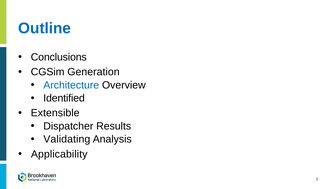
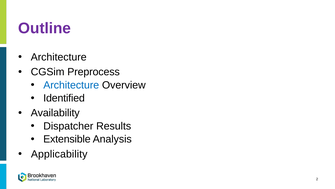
Outline colour: blue -> purple
Conclusions at (59, 57): Conclusions -> Architecture
Generation: Generation -> Preprocess
Extensible: Extensible -> Availability
Validating: Validating -> Extensible
